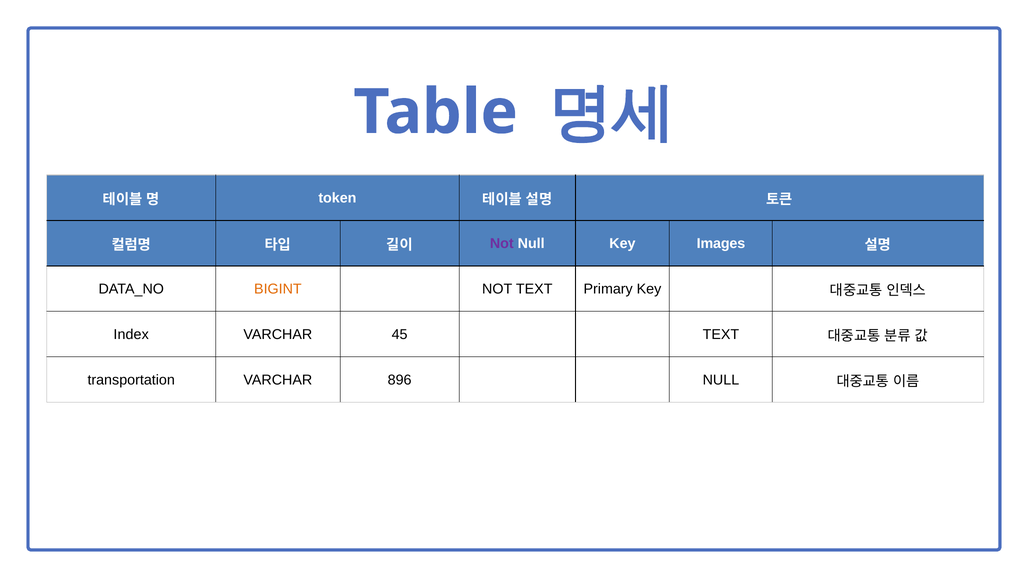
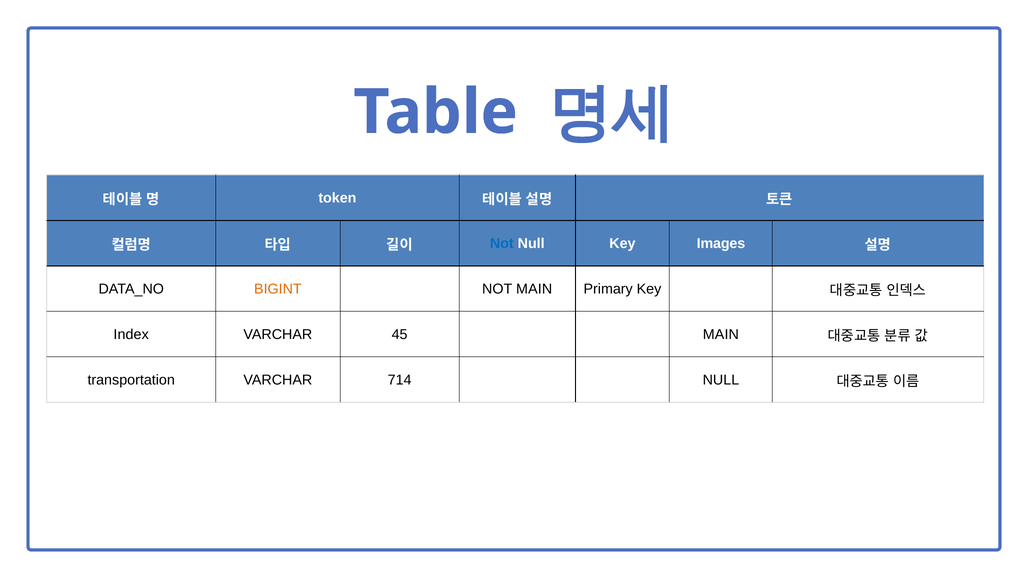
Not at (502, 244) colour: purple -> blue
NOT TEXT: TEXT -> MAIN
45 TEXT: TEXT -> MAIN
896: 896 -> 714
